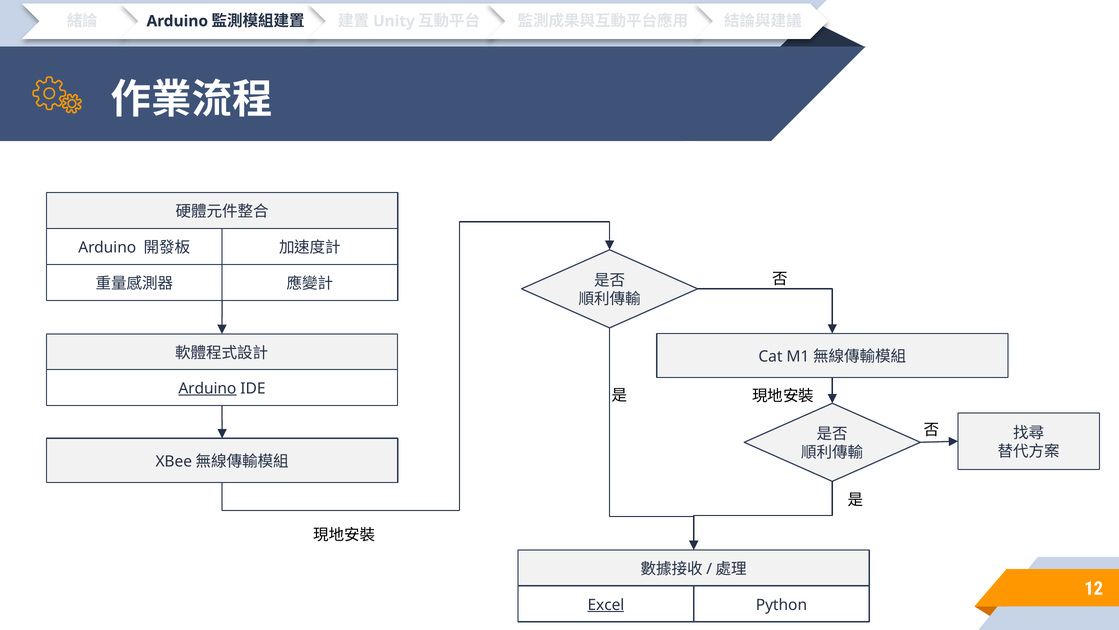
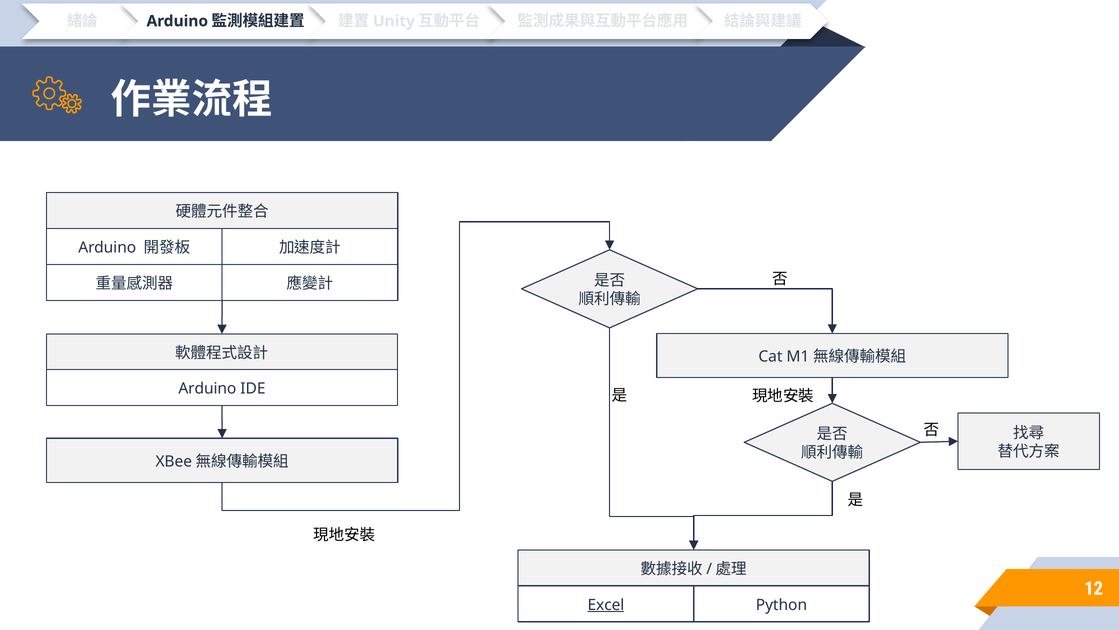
Arduino at (207, 388) underline: present -> none
